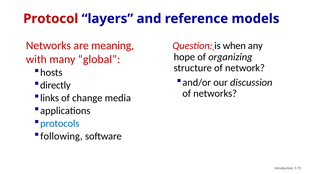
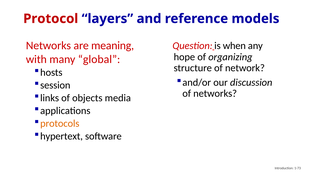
directly: directly -> session
change: change -> objects
protocols colour: blue -> orange
following: following -> hypertext
